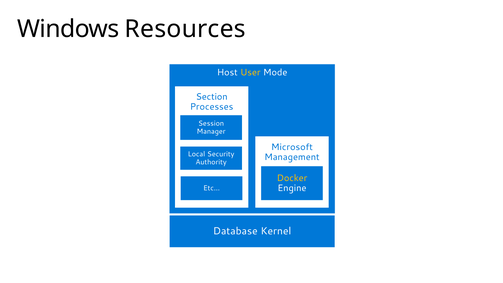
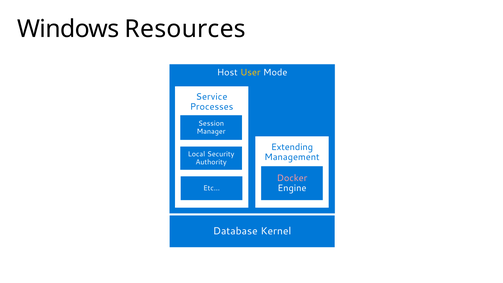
Section: Section -> Service
Microsoft: Microsoft -> Extending
Docker colour: yellow -> pink
